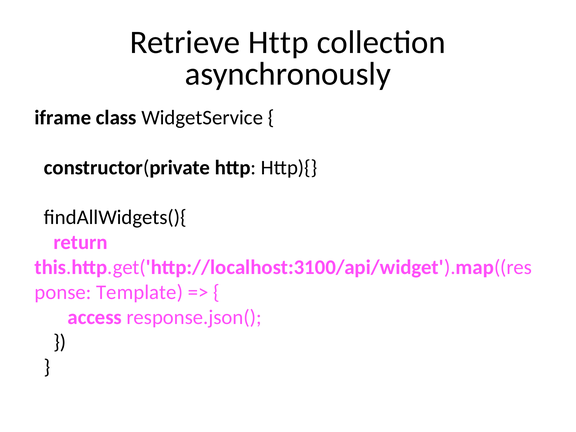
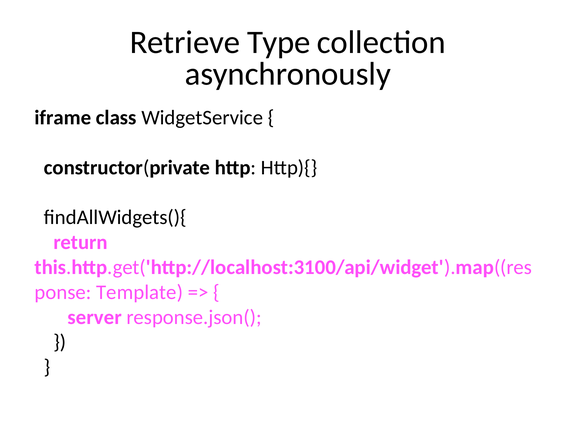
Retrieve Http: Http -> Type
access: access -> server
